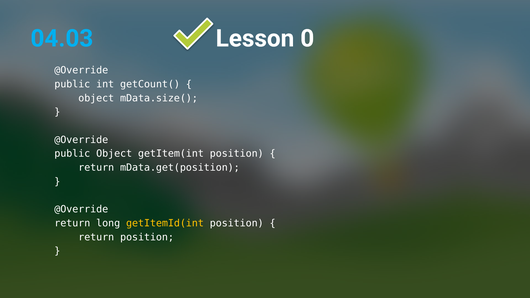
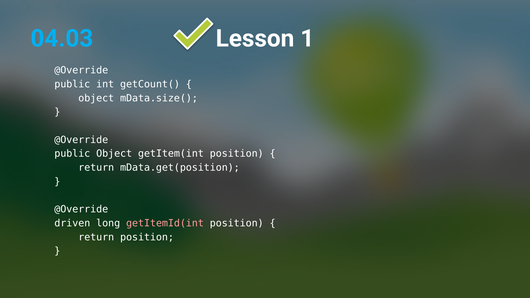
0: 0 -> 1
return at (72, 223): return -> driven
getItemId(int colour: yellow -> pink
